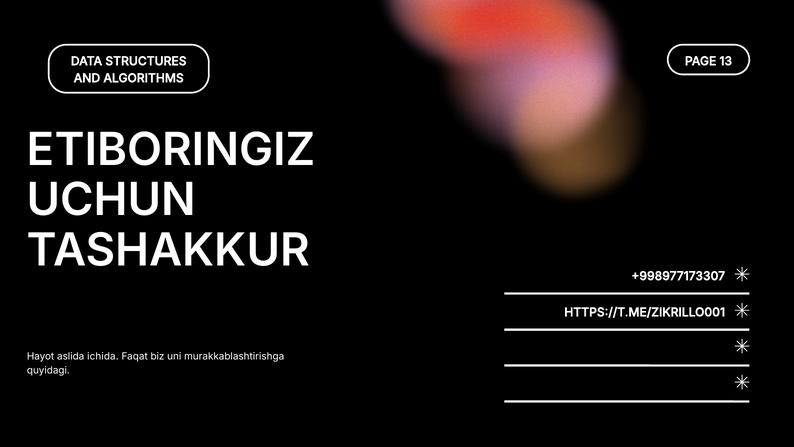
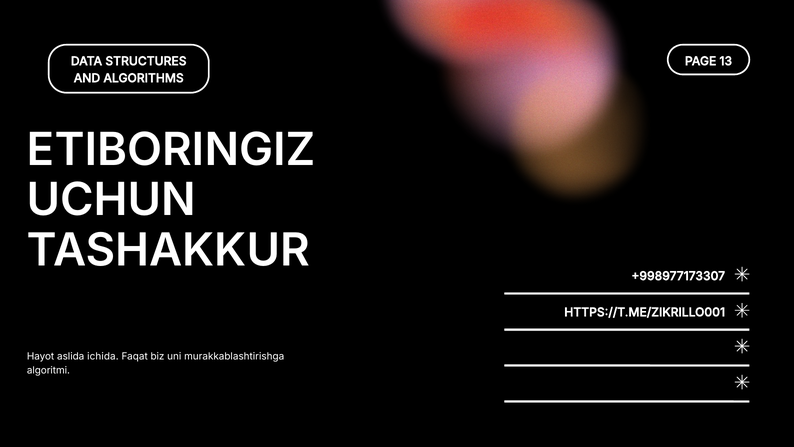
quyidagi: quyidagi -> algoritmi
